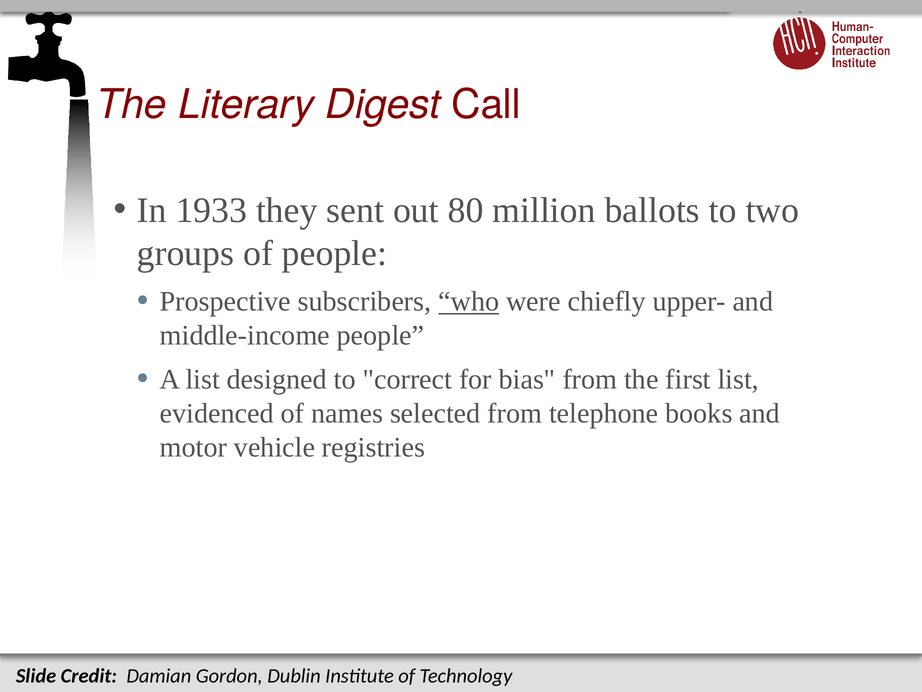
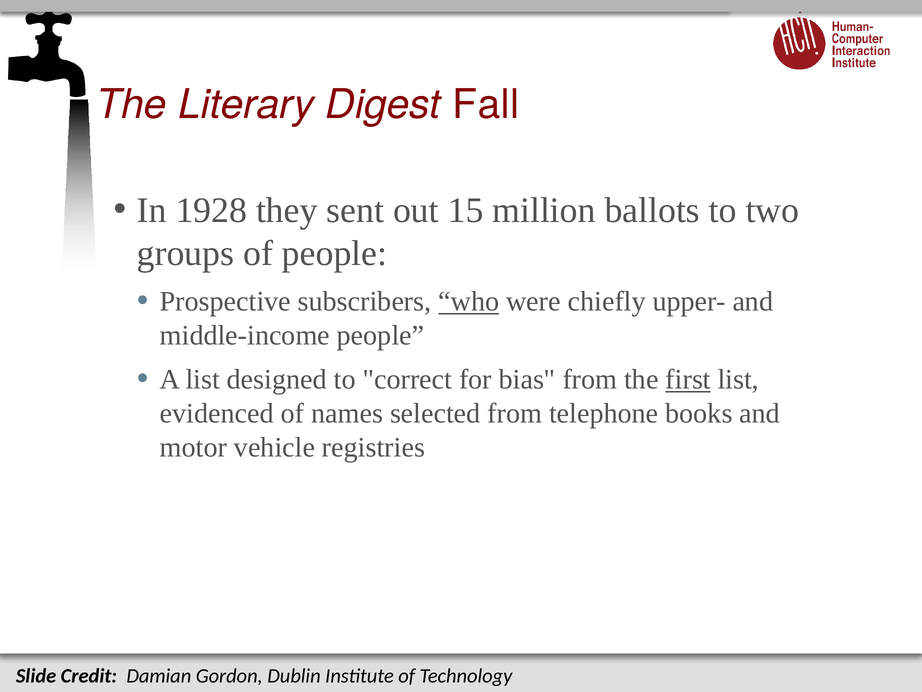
Call: Call -> Fall
1933: 1933 -> 1928
80: 80 -> 15
first underline: none -> present
